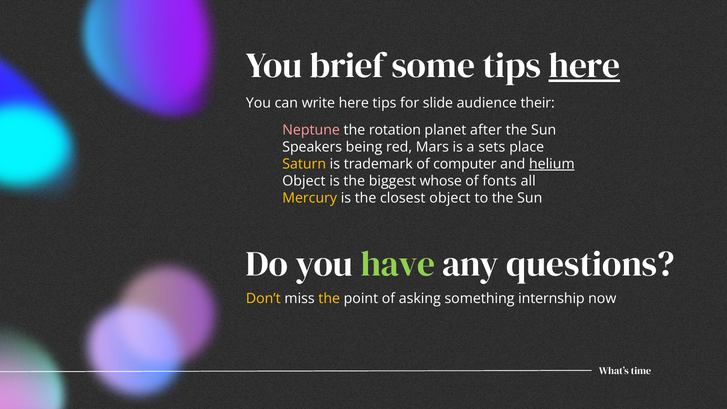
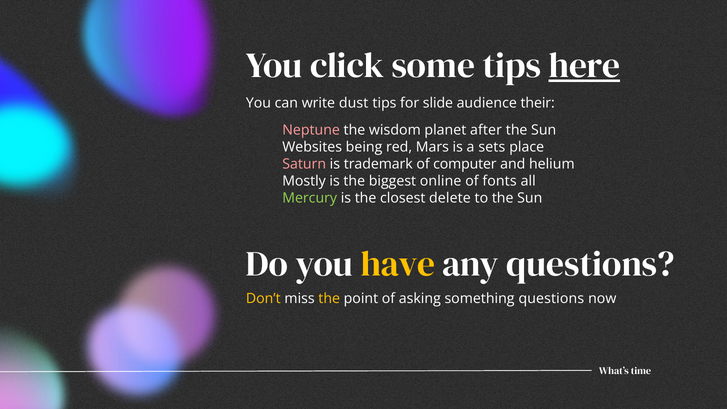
brief: brief -> click
write here: here -> dust
rotation: rotation -> wisdom
Speakers: Speakers -> Websites
Saturn colour: yellow -> pink
helium underline: present -> none
Object at (304, 181): Object -> Mostly
whose: whose -> online
Mercury colour: yellow -> light green
closest object: object -> delete
have colour: light green -> yellow
something internship: internship -> questions
